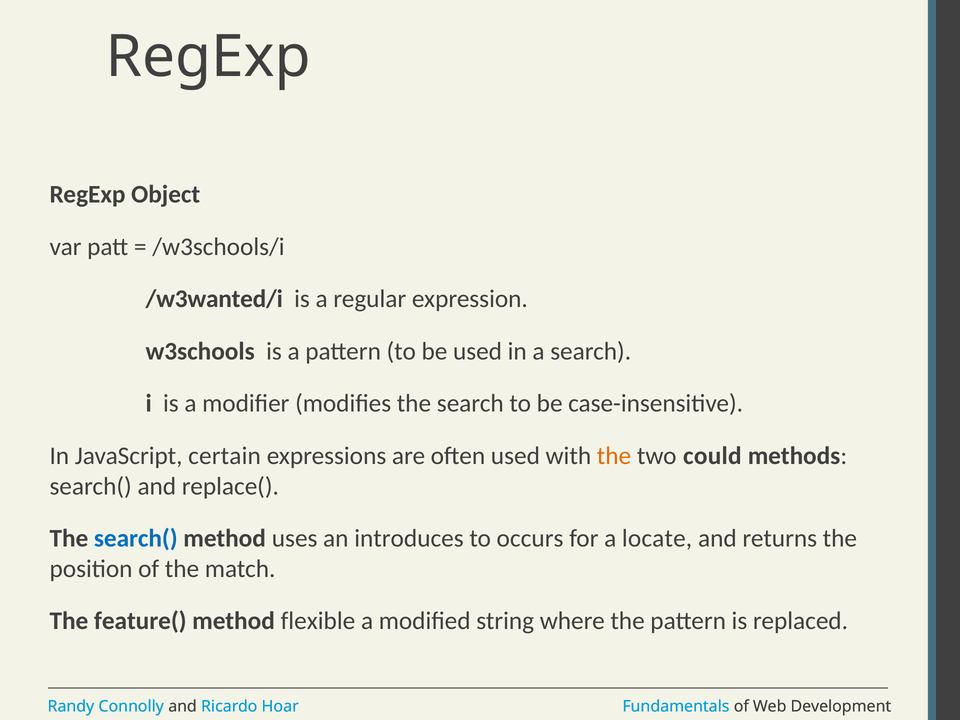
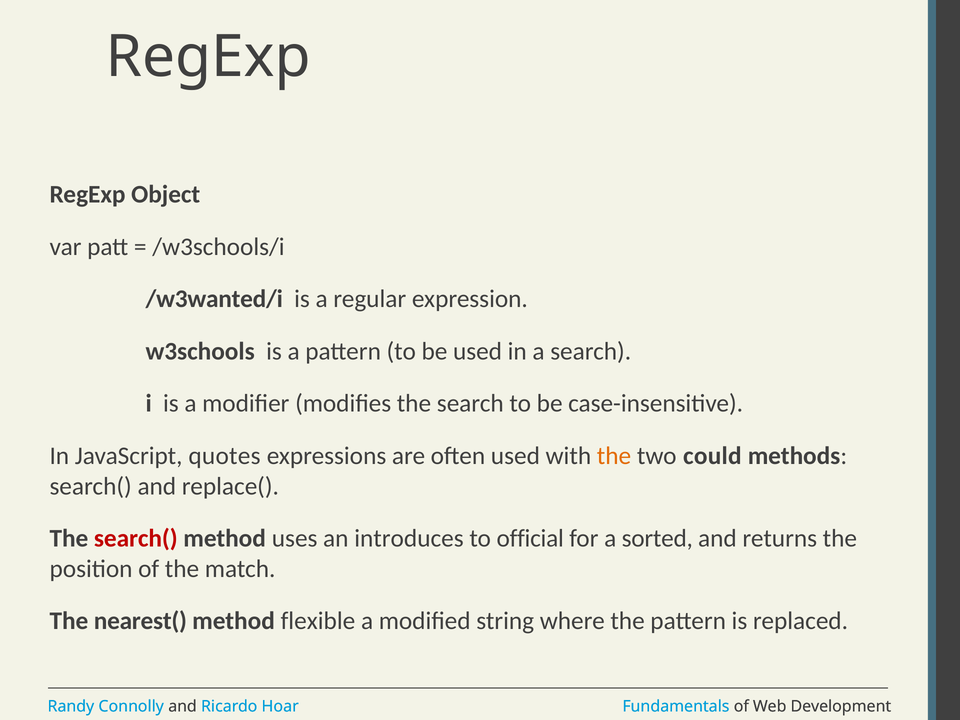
certain: certain -> quotes
search( at (136, 538) colour: blue -> red
occurs: occurs -> official
locate: locate -> sorted
feature(: feature( -> nearest(
